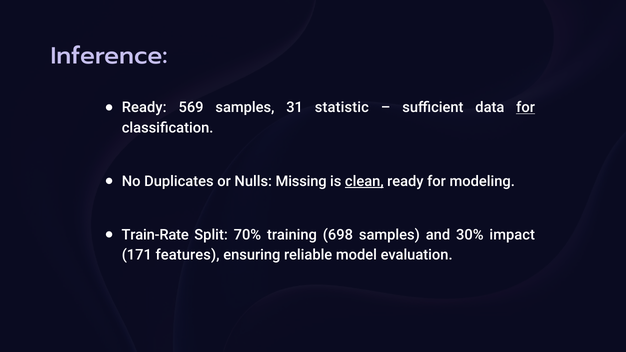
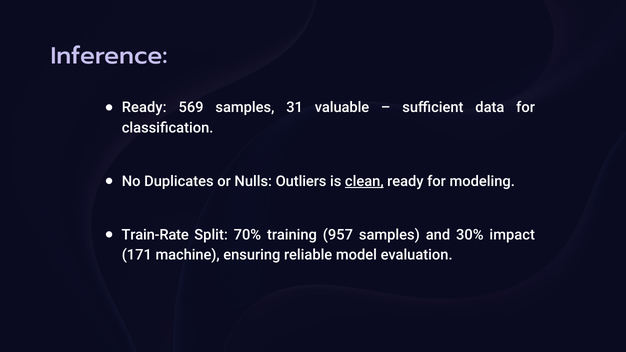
statistic: statistic -> valuable
for at (526, 108) underline: present -> none
Missing: Missing -> Outliers
698: 698 -> 957
features: features -> machine
